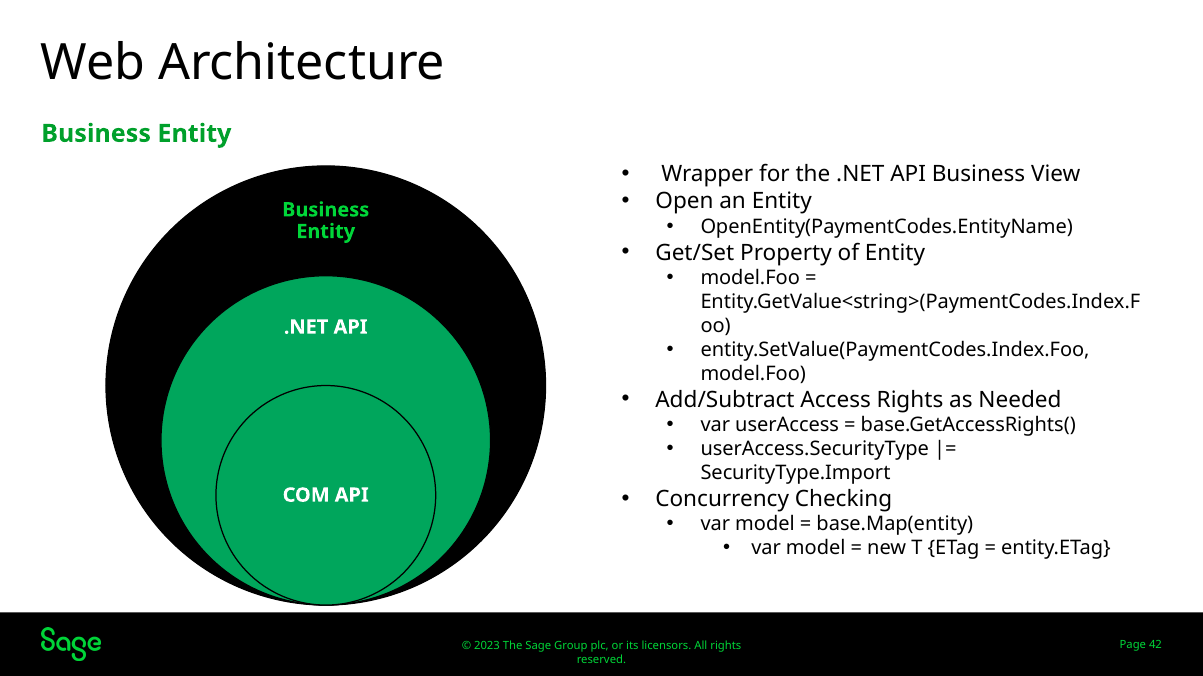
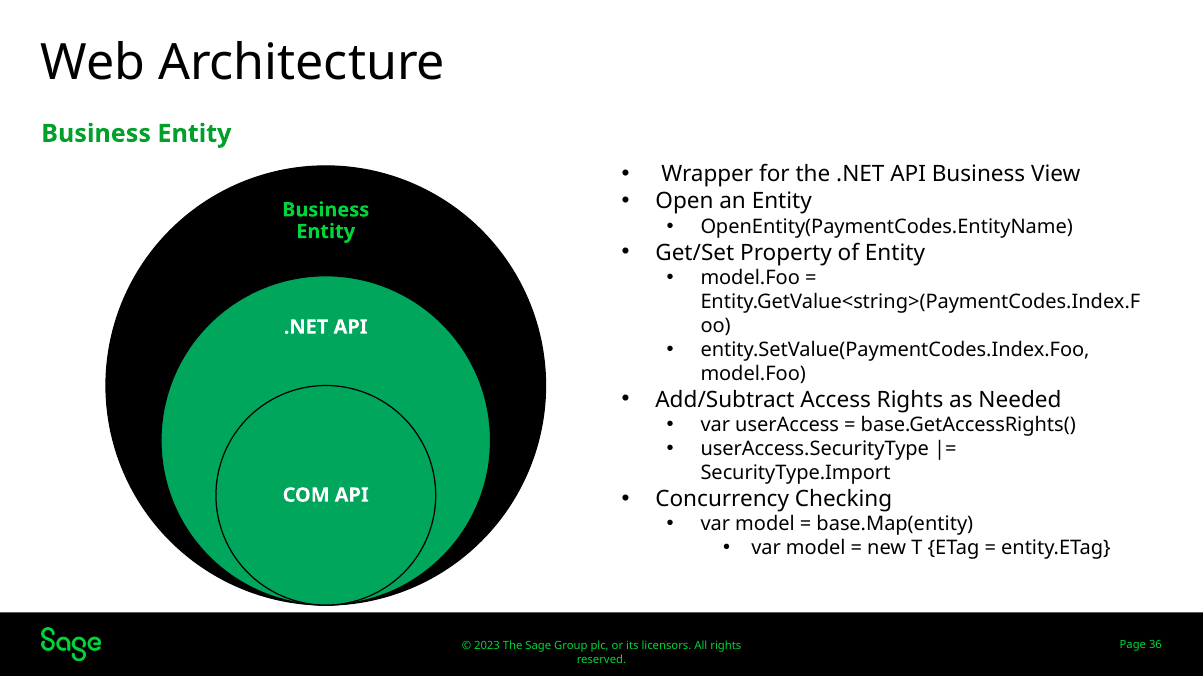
42: 42 -> 36
